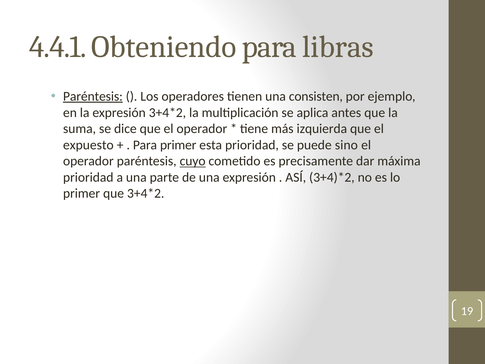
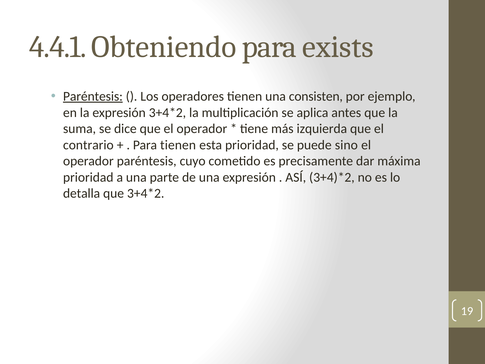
libras: libras -> exists
expuesto: expuesto -> contrario
Para primer: primer -> tienen
cuyo underline: present -> none
primer at (82, 193): primer -> detalla
